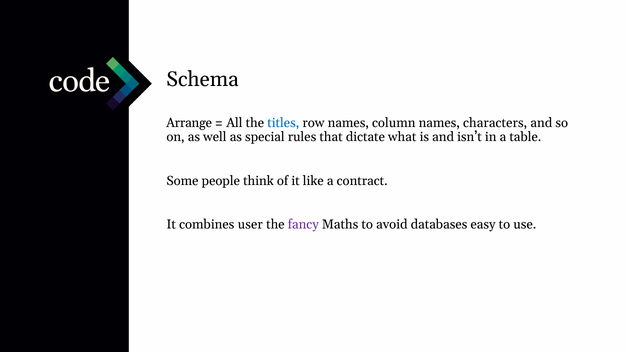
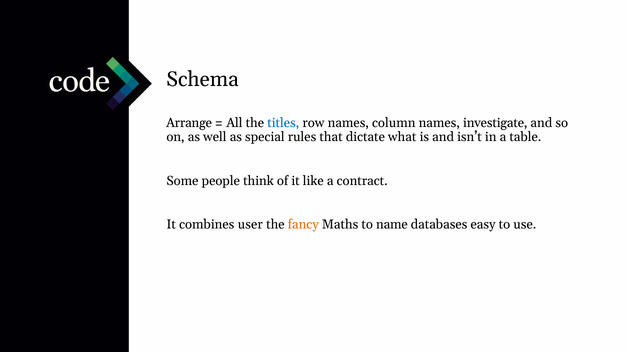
characters: characters -> investigate
fancy colour: purple -> orange
avoid: avoid -> name
